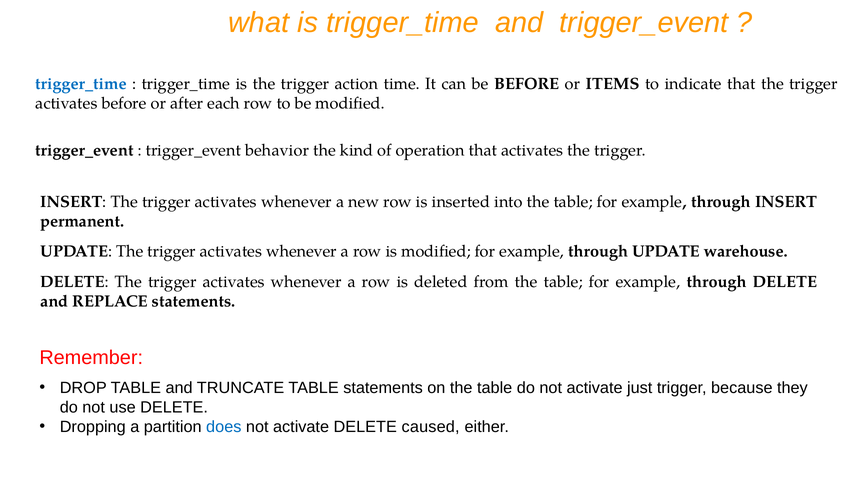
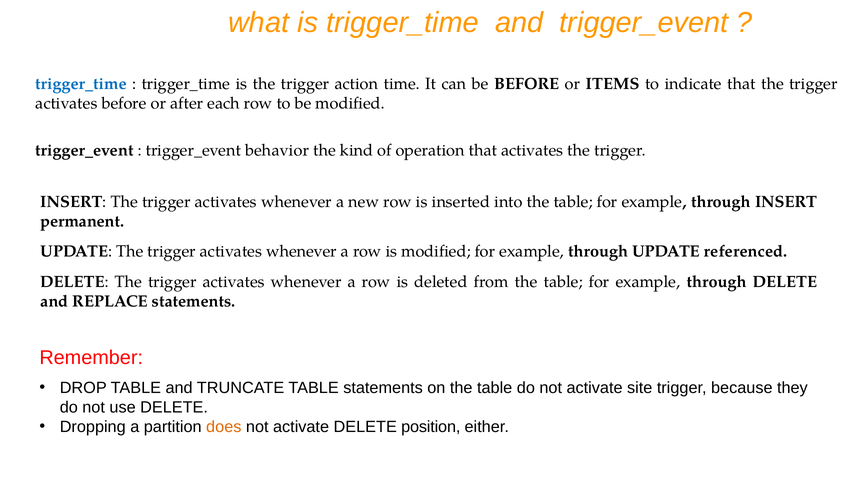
warehouse: warehouse -> referenced
just: just -> site
does colour: blue -> orange
caused: caused -> position
